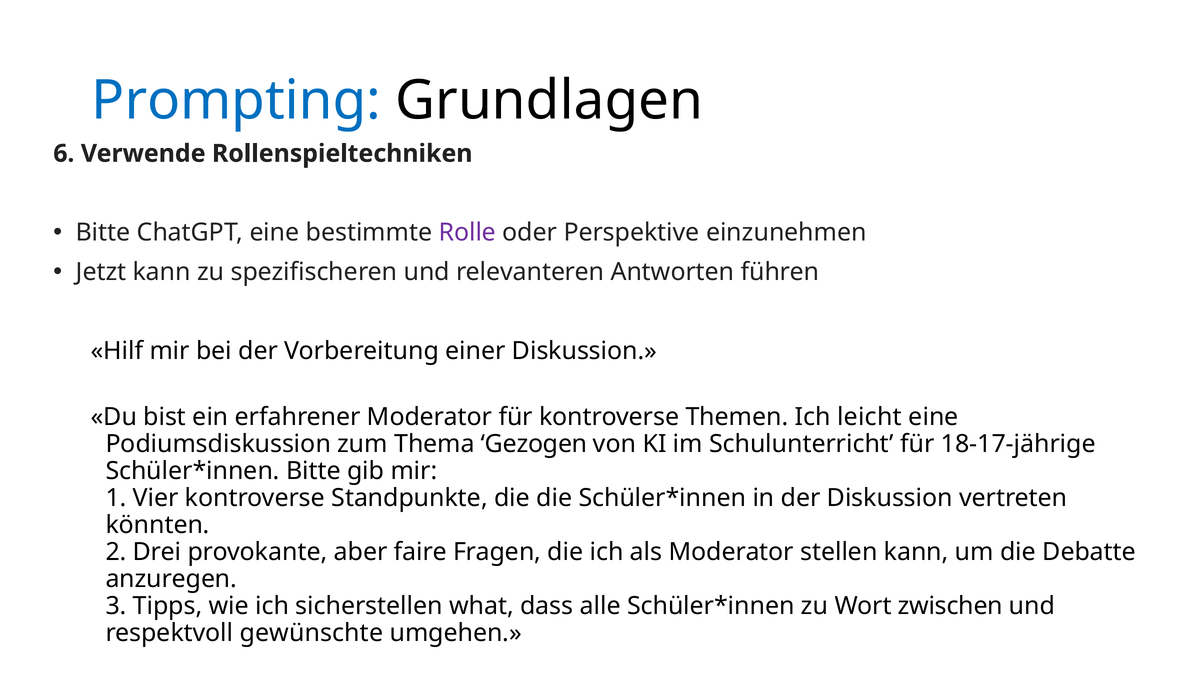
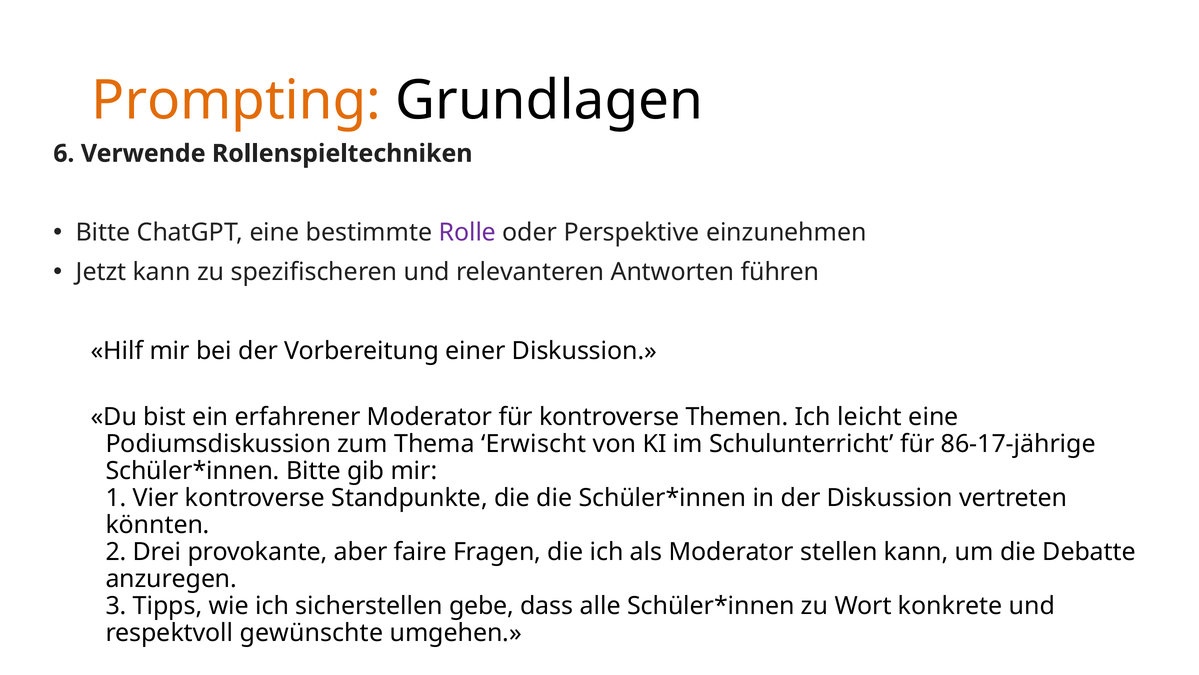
Prompting colour: blue -> orange
Gezogen: Gezogen -> Erwischt
18-17-jährige: 18-17-jährige -> 86-17-jährige
what: what -> gebe
zwischen: zwischen -> konkrete
